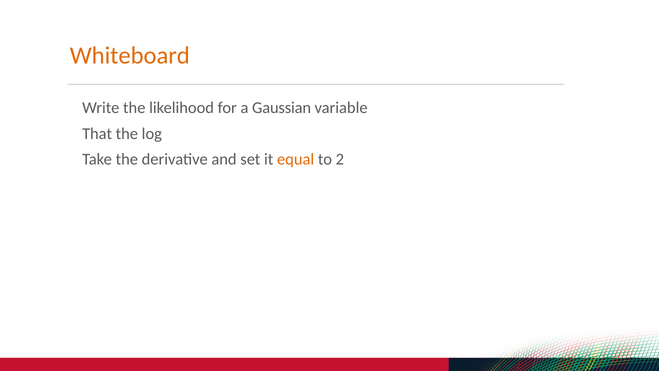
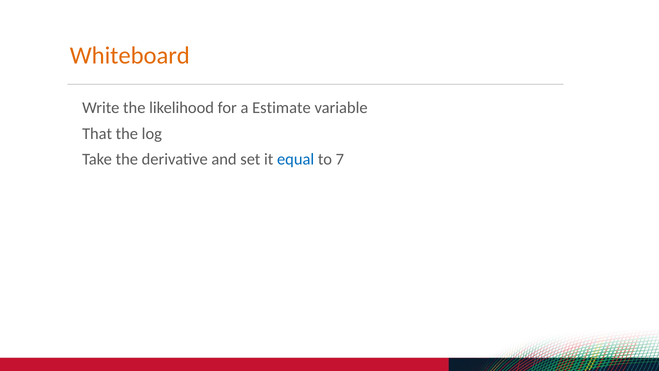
Gaussian: Gaussian -> Estimate
equal colour: orange -> blue
2: 2 -> 7
